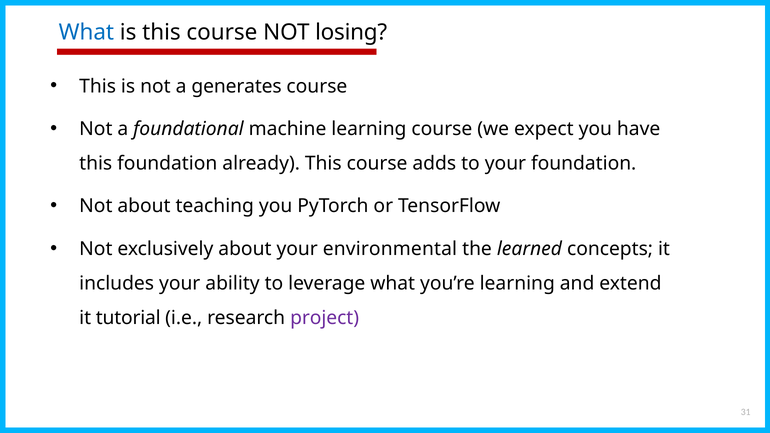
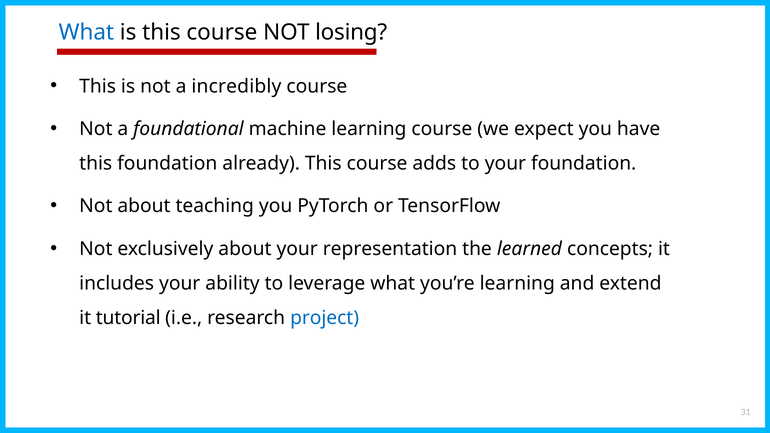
generates: generates -> incredibly
environmental: environmental -> representation
project colour: purple -> blue
